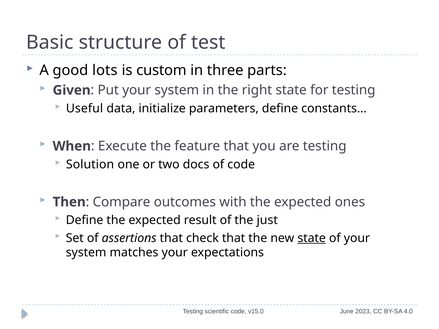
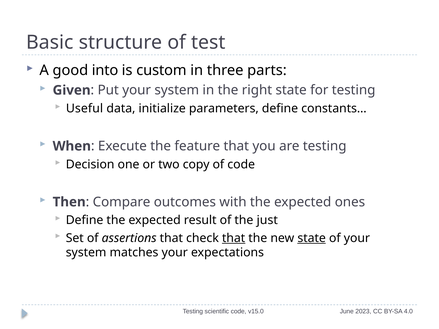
lots: lots -> into
Solution: Solution -> Decision
docs: docs -> copy
that at (234, 238) underline: none -> present
